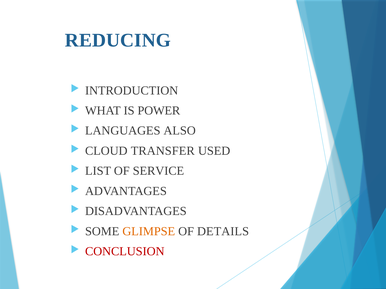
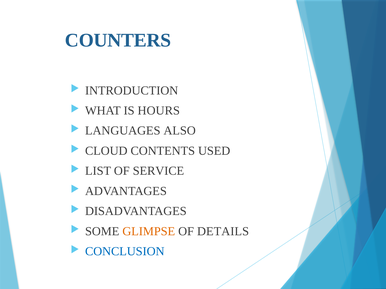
REDUCING: REDUCING -> COUNTERS
POWER: POWER -> HOURS
TRANSFER: TRANSFER -> CONTENTS
CONCLUSION colour: red -> blue
